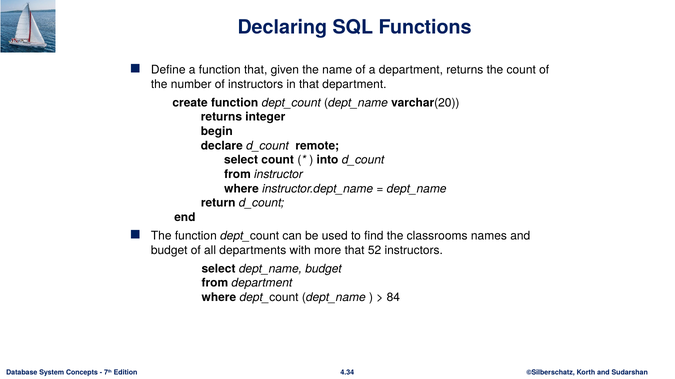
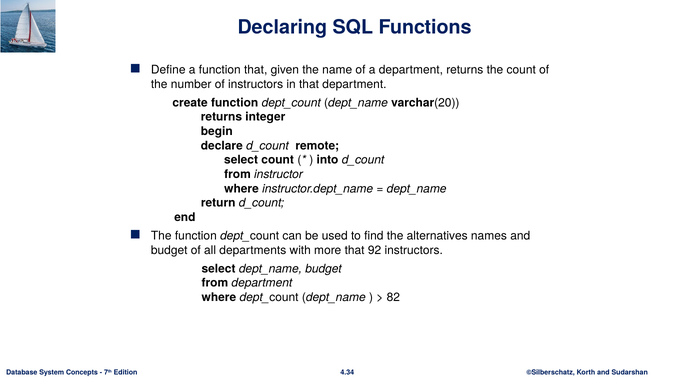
classrooms: classrooms -> alternatives
52: 52 -> 92
84: 84 -> 82
